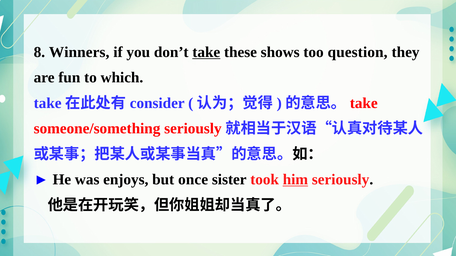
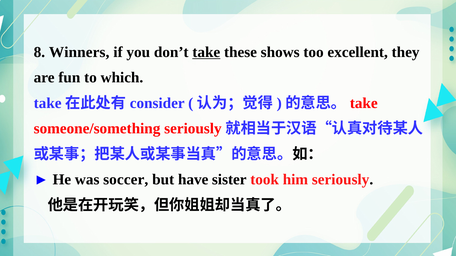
question: question -> excellent
enjoys: enjoys -> soccer
once: once -> have
him underline: present -> none
